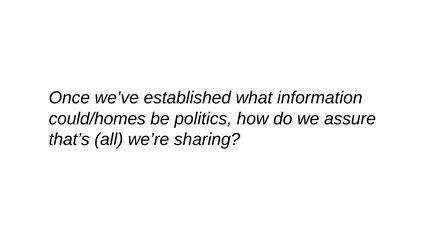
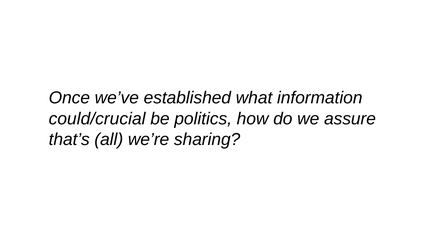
could/homes: could/homes -> could/crucial
